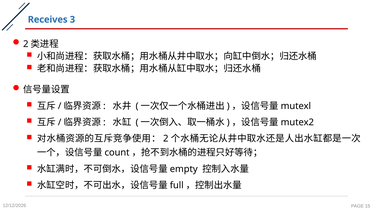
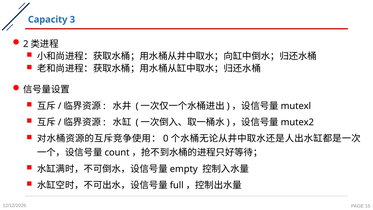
Receives: Receives -> Capacity
2 at (166, 139): 2 -> 0
